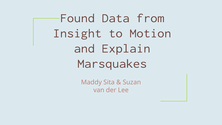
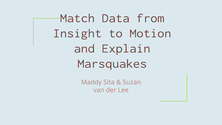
Found: Found -> Match
